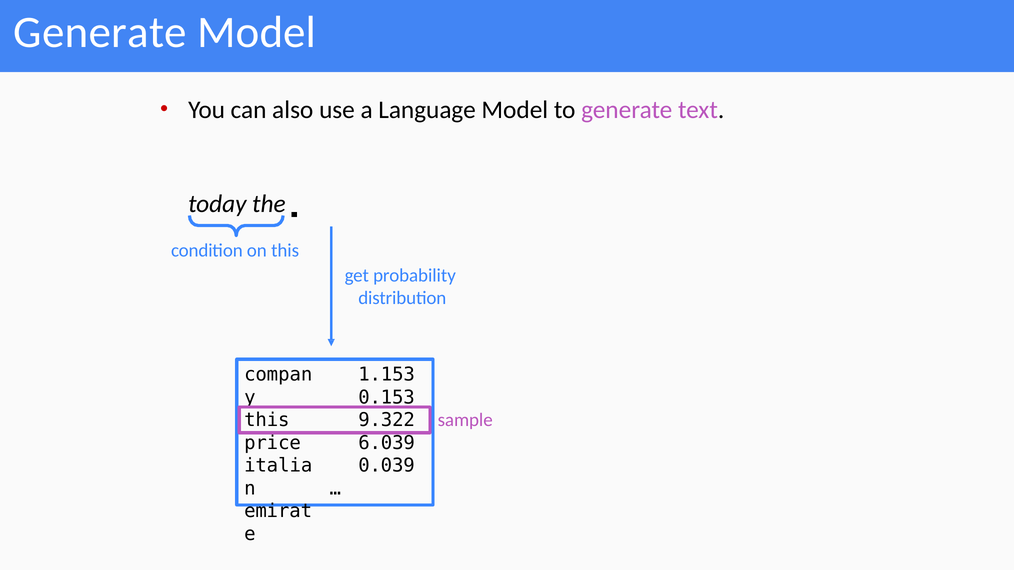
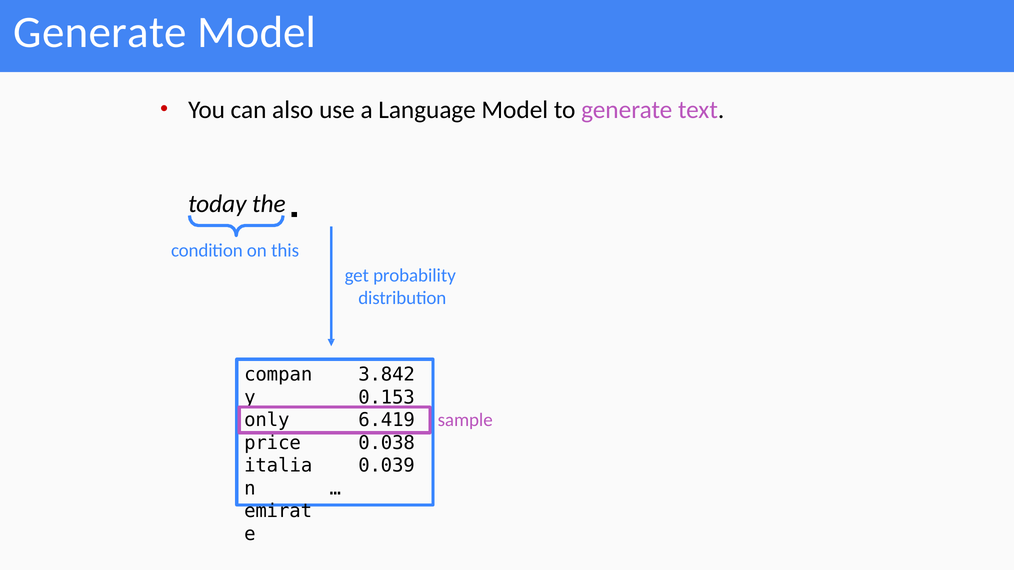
1.153: 1.153 -> 3.842
this at (267, 420): this -> only
9.322: 9.322 -> 6.419
6.039: 6.039 -> 0.038
